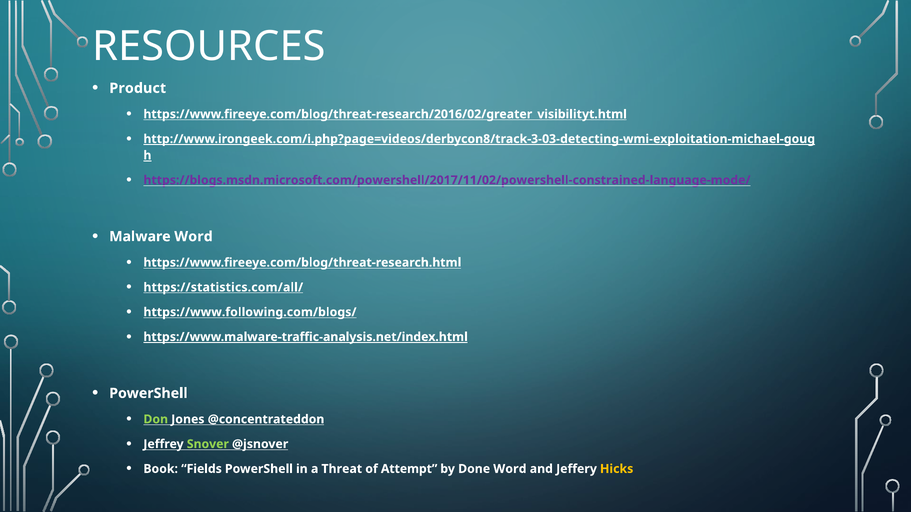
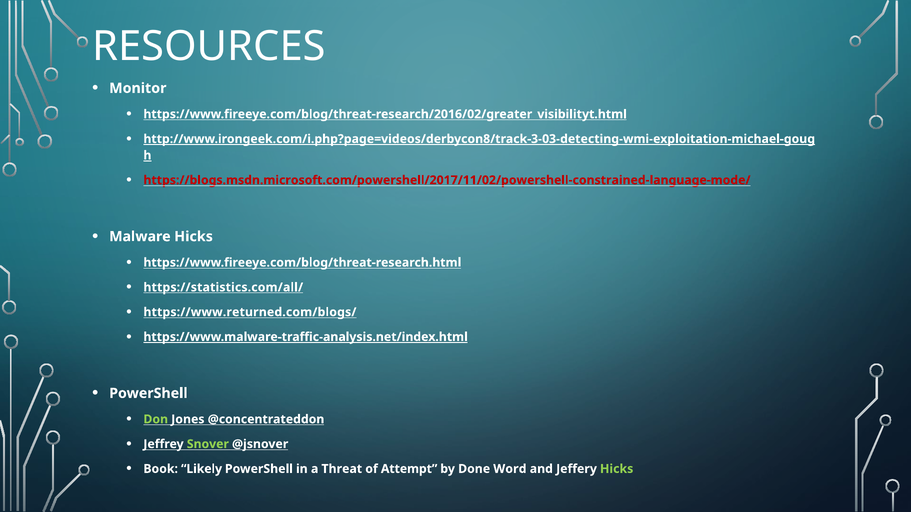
Product: Product -> Monitor
https://blogs.msdn.microsoft.com/powershell/2017/11/02/powershell-constrained-language-mode/ colour: purple -> red
Malware Word: Word -> Hicks
https://www.following.com/blogs/: https://www.following.com/blogs/ -> https://www.returned.com/blogs/
Fields: Fields -> Likely
Hicks at (617, 469) colour: yellow -> light green
